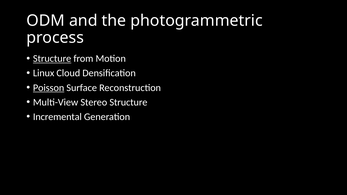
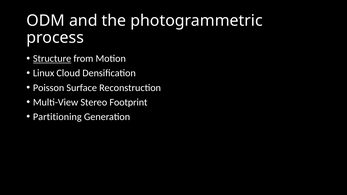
Poisson underline: present -> none
Stereo Structure: Structure -> Footprint
Incremental: Incremental -> Partitioning
